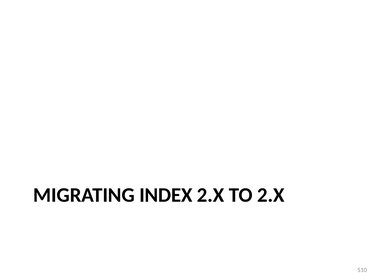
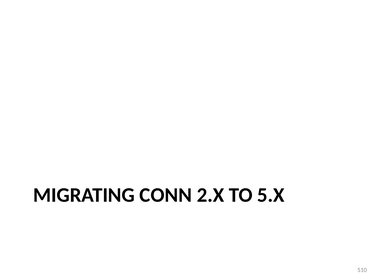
INDEX: INDEX -> CONN
TO 2.X: 2.X -> 5.X
